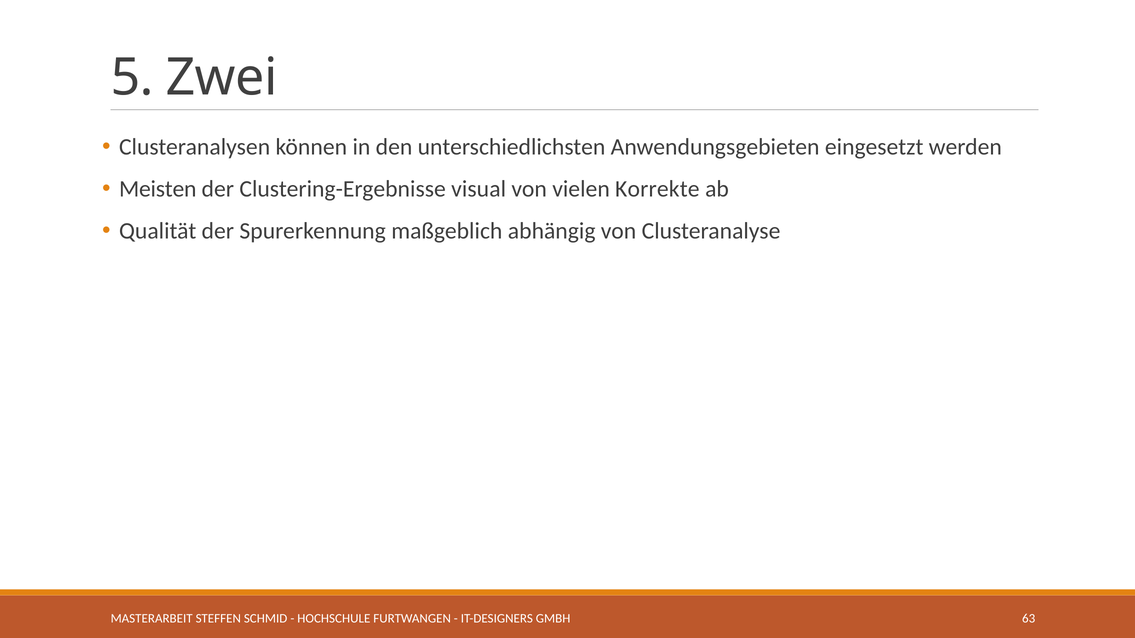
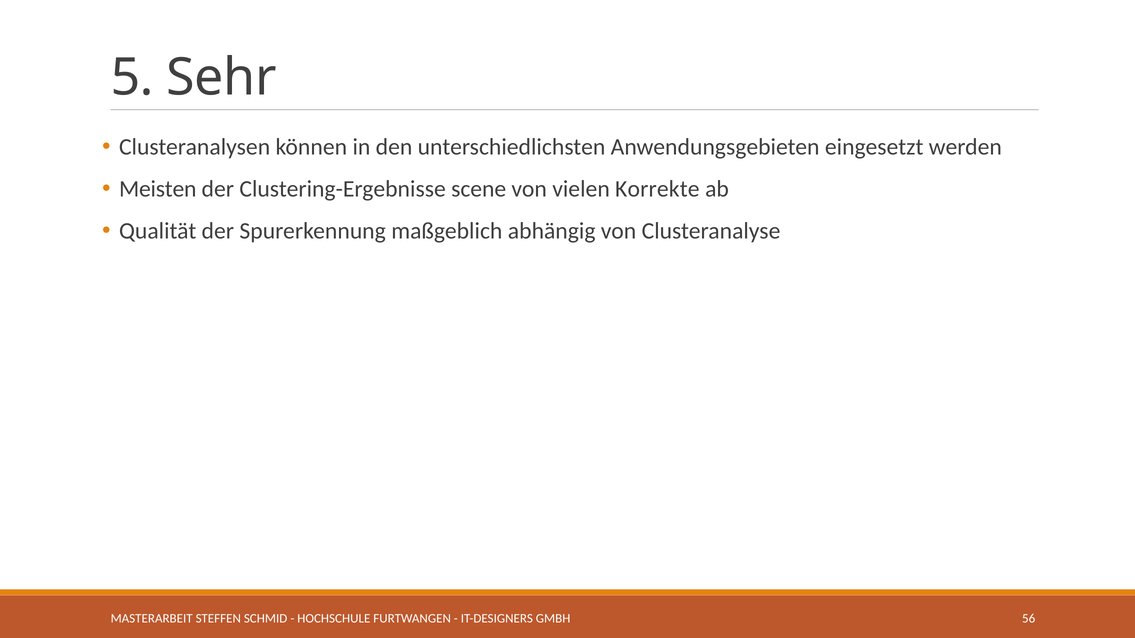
Zwei: Zwei -> Sehr
visual: visual -> scene
63: 63 -> 56
